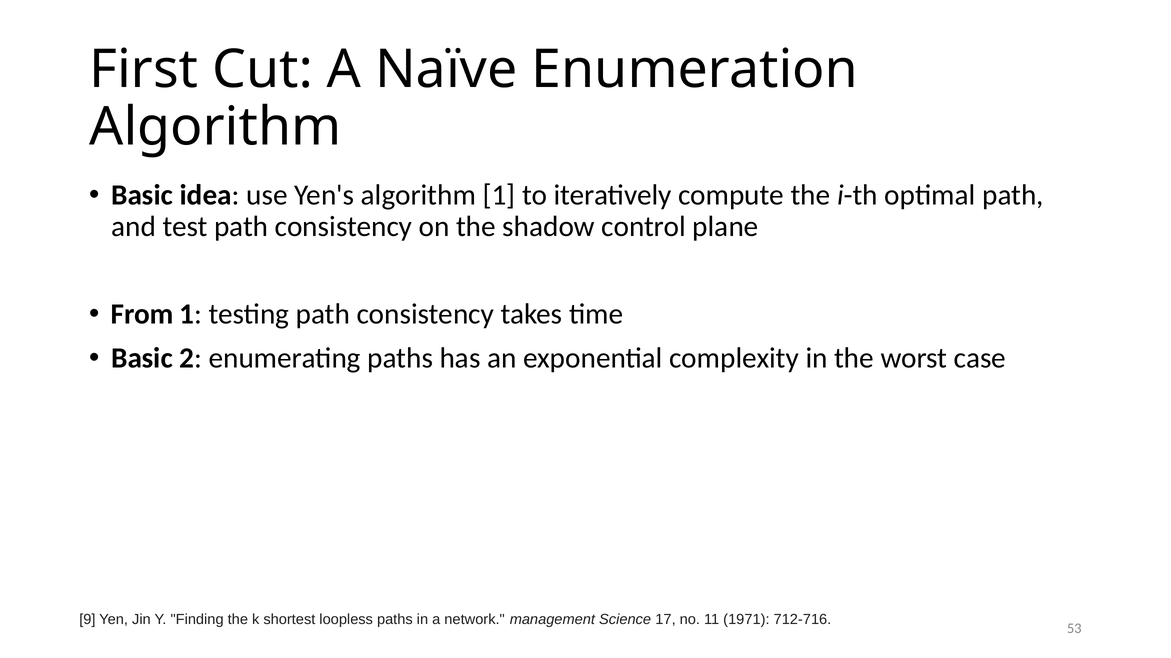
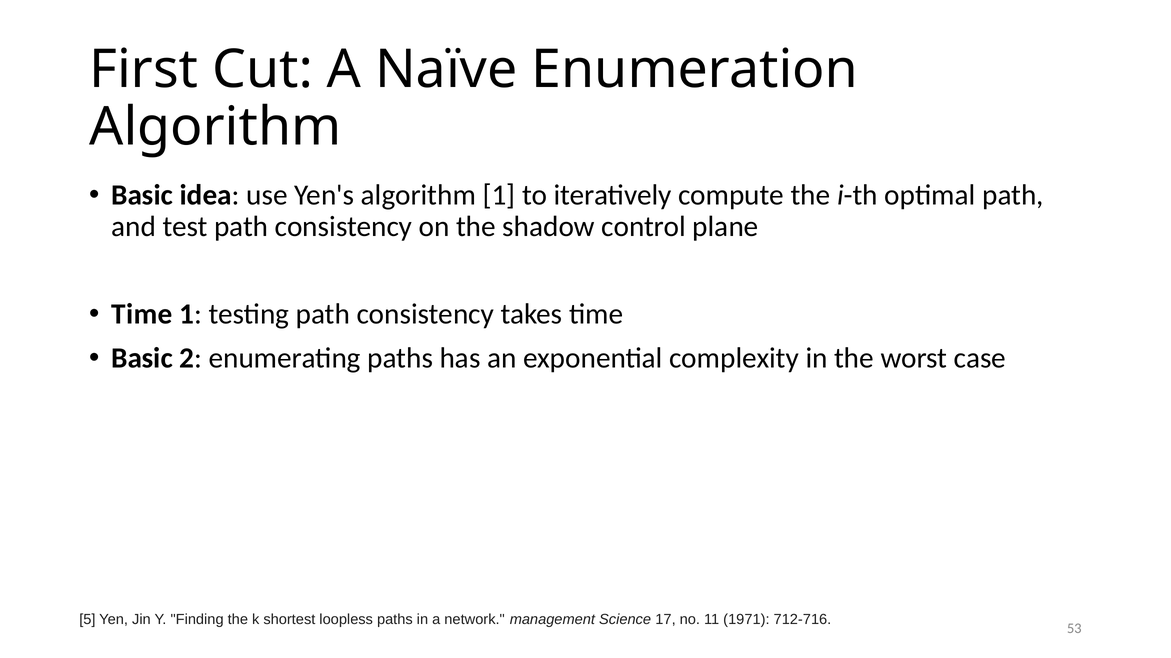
From at (142, 315): From -> Time
9: 9 -> 5
